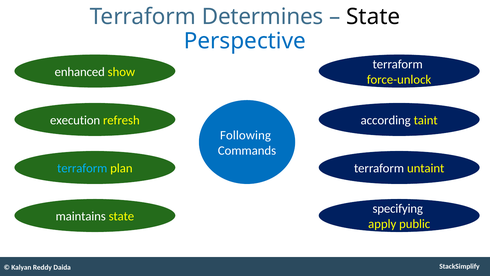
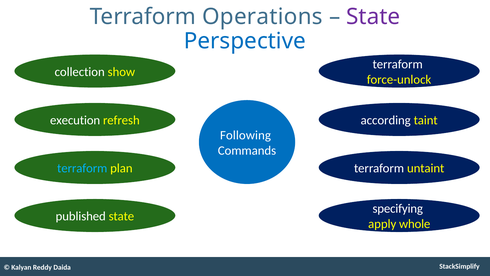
Determines: Determines -> Operations
State at (373, 17) colour: black -> purple
enhanced: enhanced -> collection
maintains: maintains -> published
public: public -> whole
